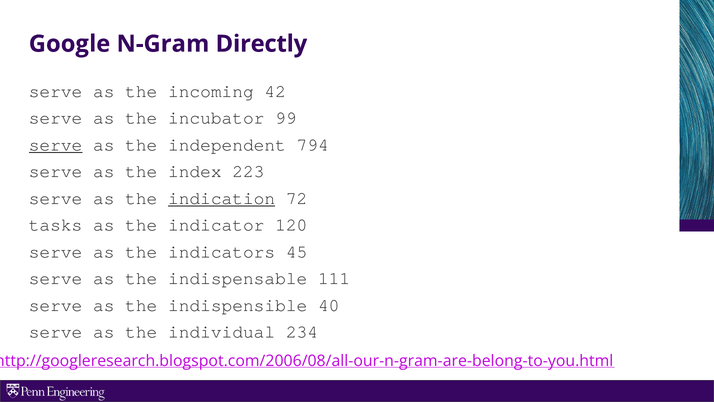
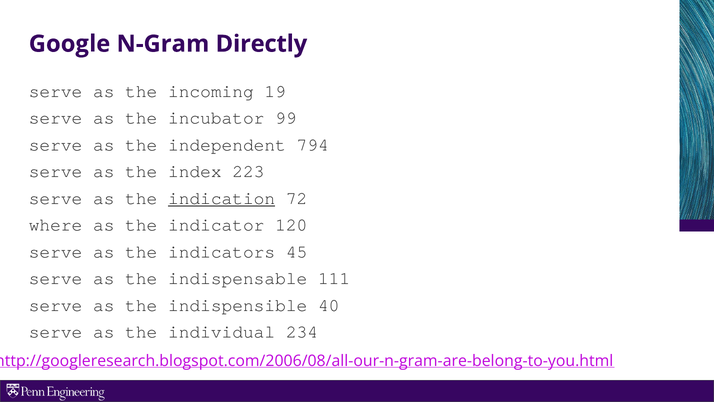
42: 42 -> 19
serve at (56, 145) underline: present -> none
tasks: tasks -> where
